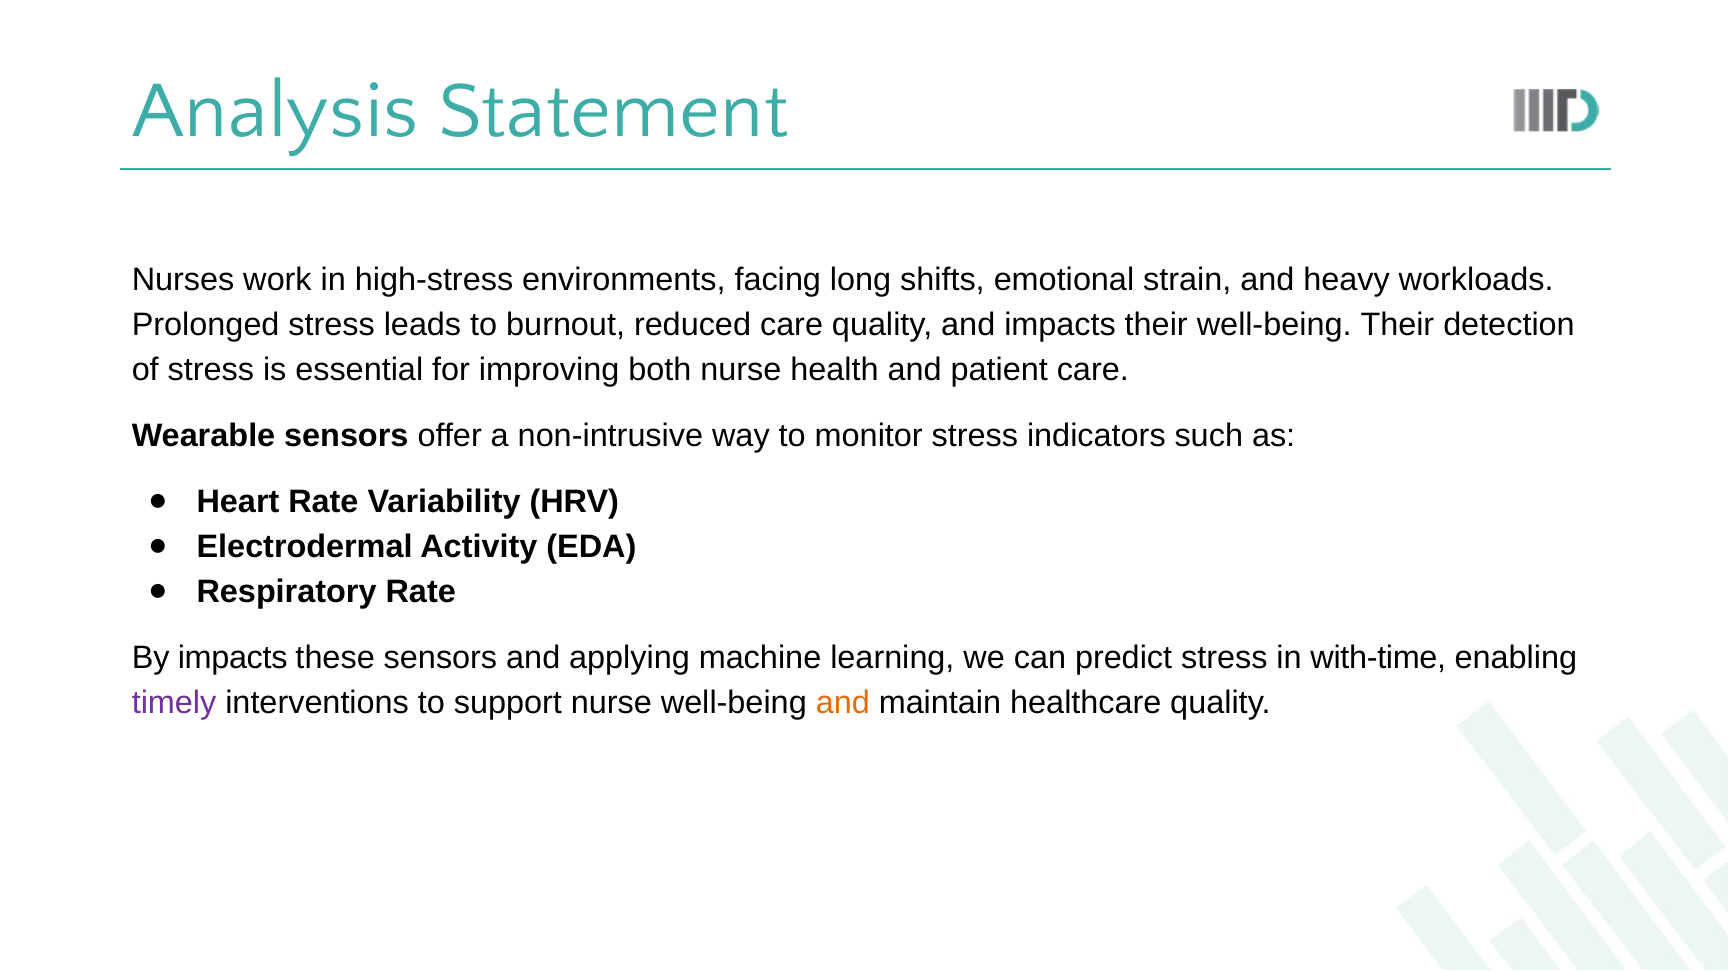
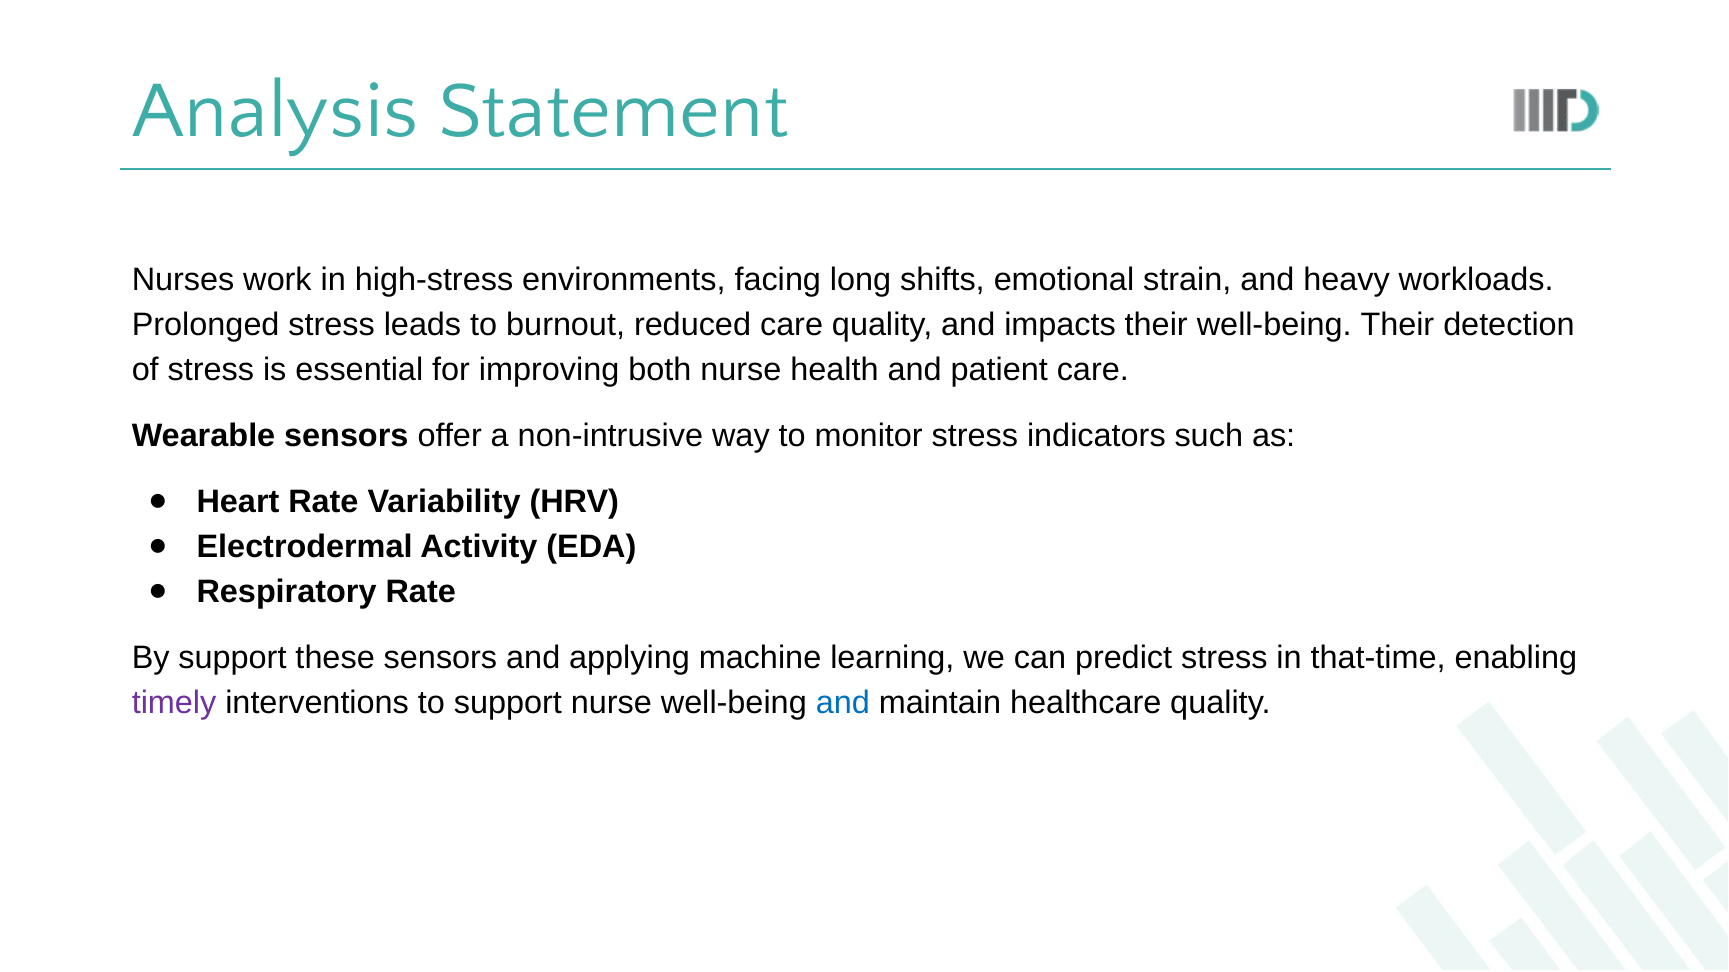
By impacts: impacts -> support
with-time: with-time -> that-time
and at (843, 703) colour: orange -> blue
